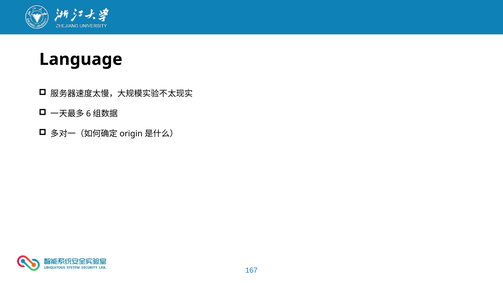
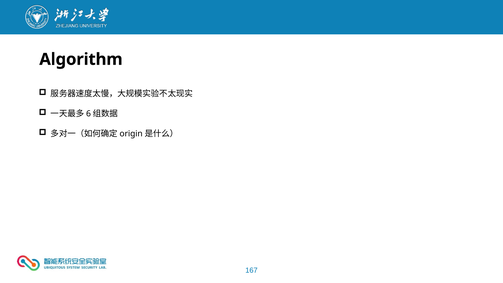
Language: Language -> Algorithm
